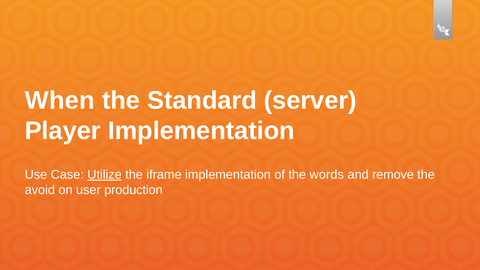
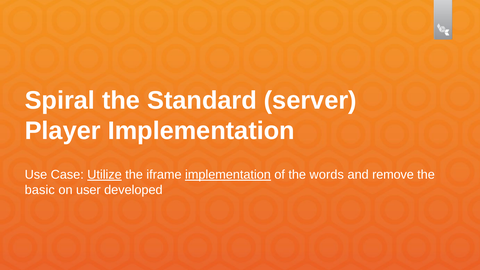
When: When -> Spiral
implementation at (228, 175) underline: none -> present
avoid: avoid -> basic
production: production -> developed
